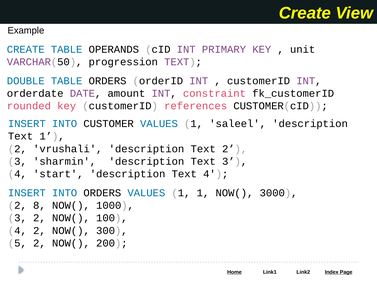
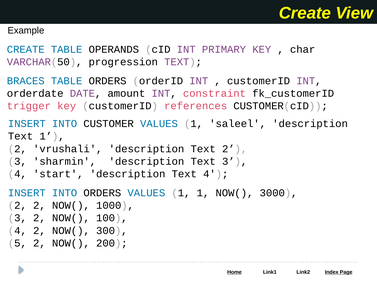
unit: unit -> char
DOUBLE: DOUBLE -> BRACES
rounded: rounded -> trigger
2 8: 8 -> 2
